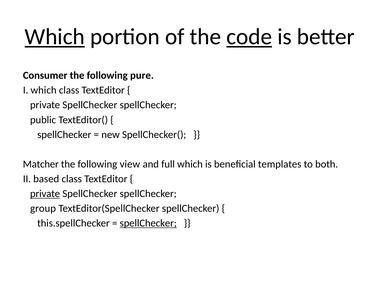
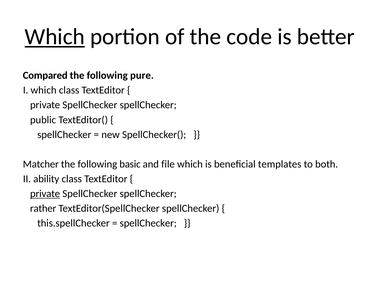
code underline: present -> none
Consumer: Consumer -> Compared
view: view -> basic
full: full -> file
based: based -> ability
group: group -> rather
spellChecker at (148, 223) underline: present -> none
